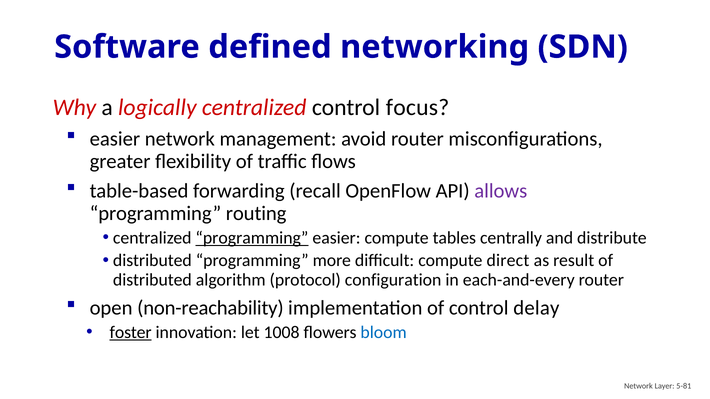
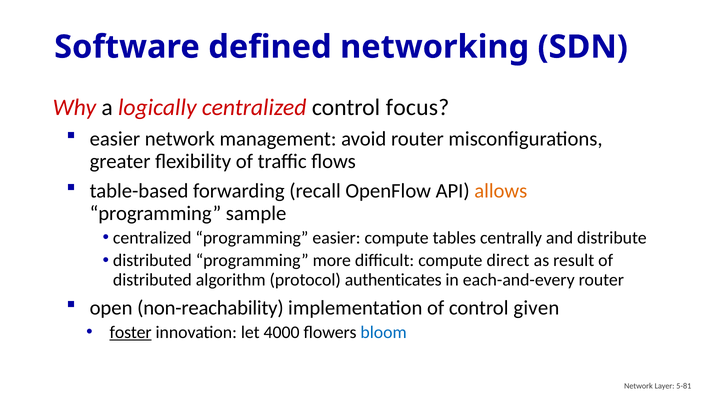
allows colour: purple -> orange
routing: routing -> sample
programming at (252, 238) underline: present -> none
configuration: configuration -> authenticates
delay: delay -> given
1008: 1008 -> 4000
